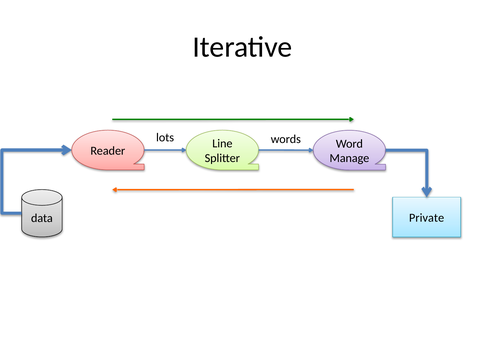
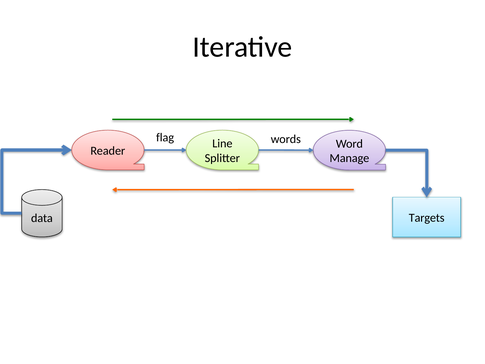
lots: lots -> flag
Private: Private -> Targets
